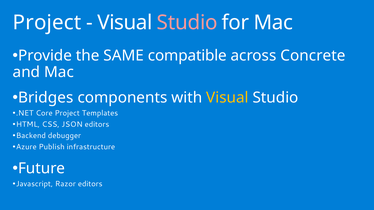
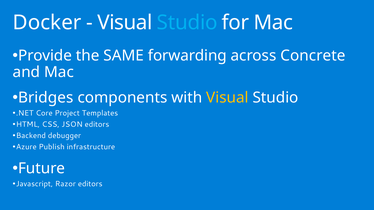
Project at (47, 23): Project -> Docker
Studio at (187, 23) colour: pink -> light blue
compatible: compatible -> forwarding
